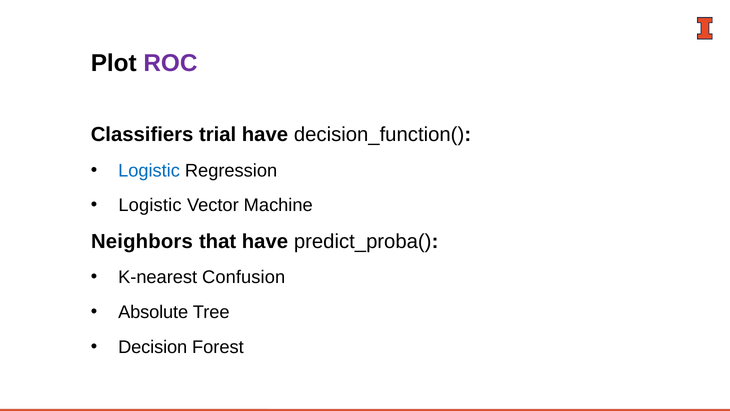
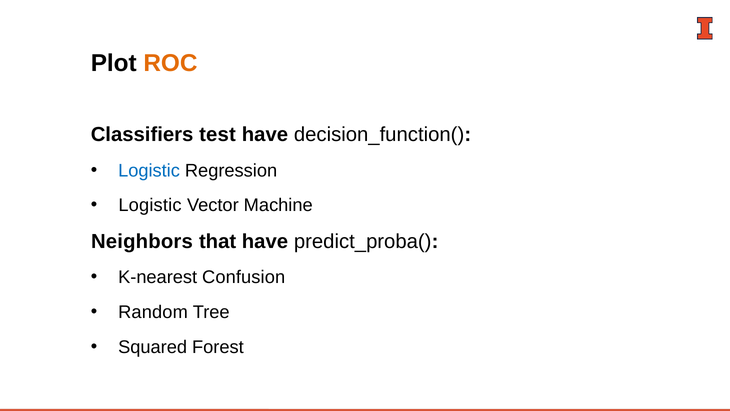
ROC colour: purple -> orange
trial: trial -> test
Absolute: Absolute -> Random
Decision: Decision -> Squared
